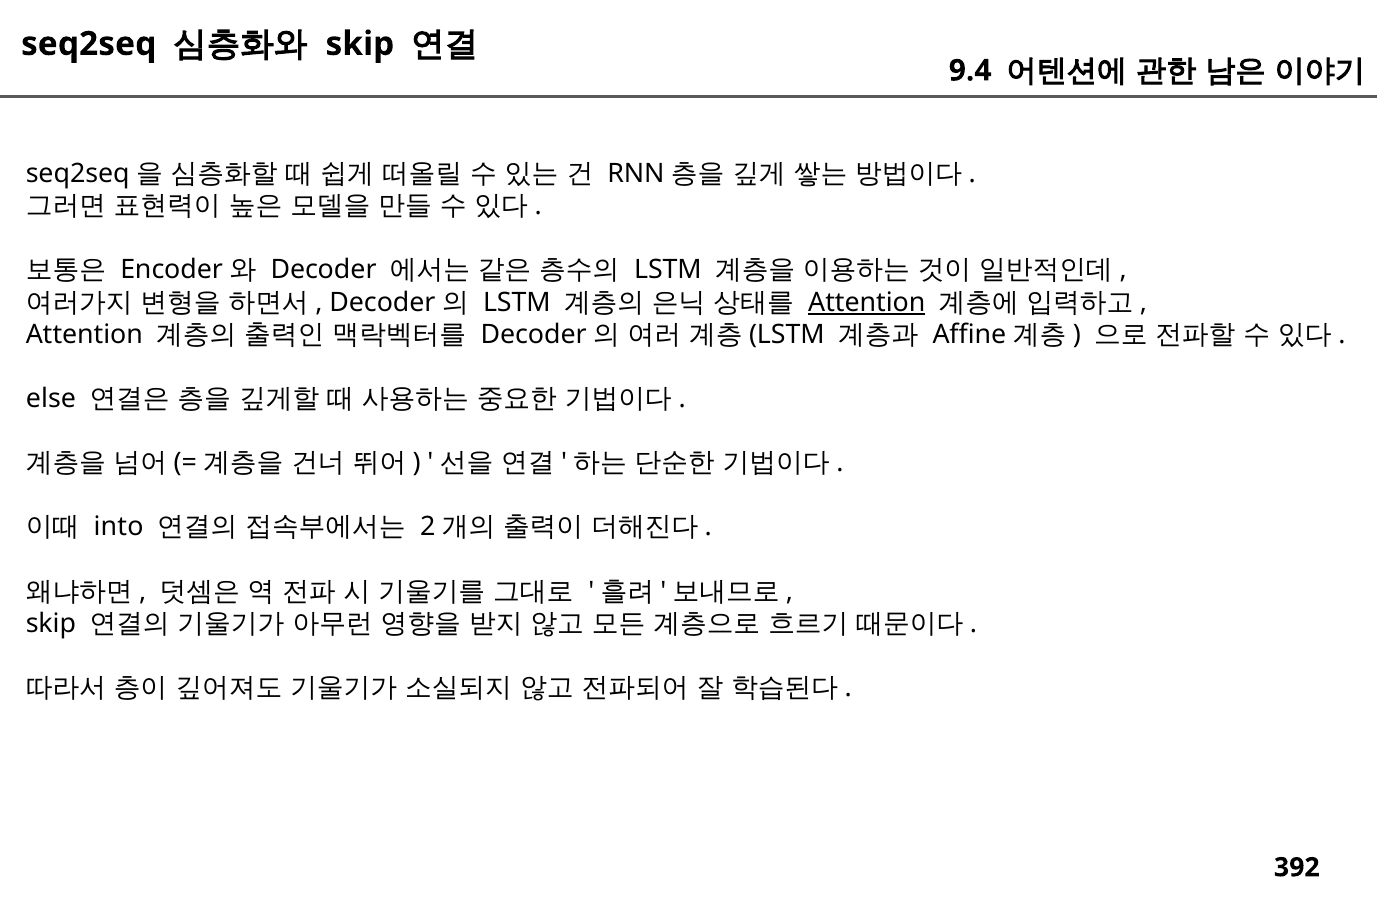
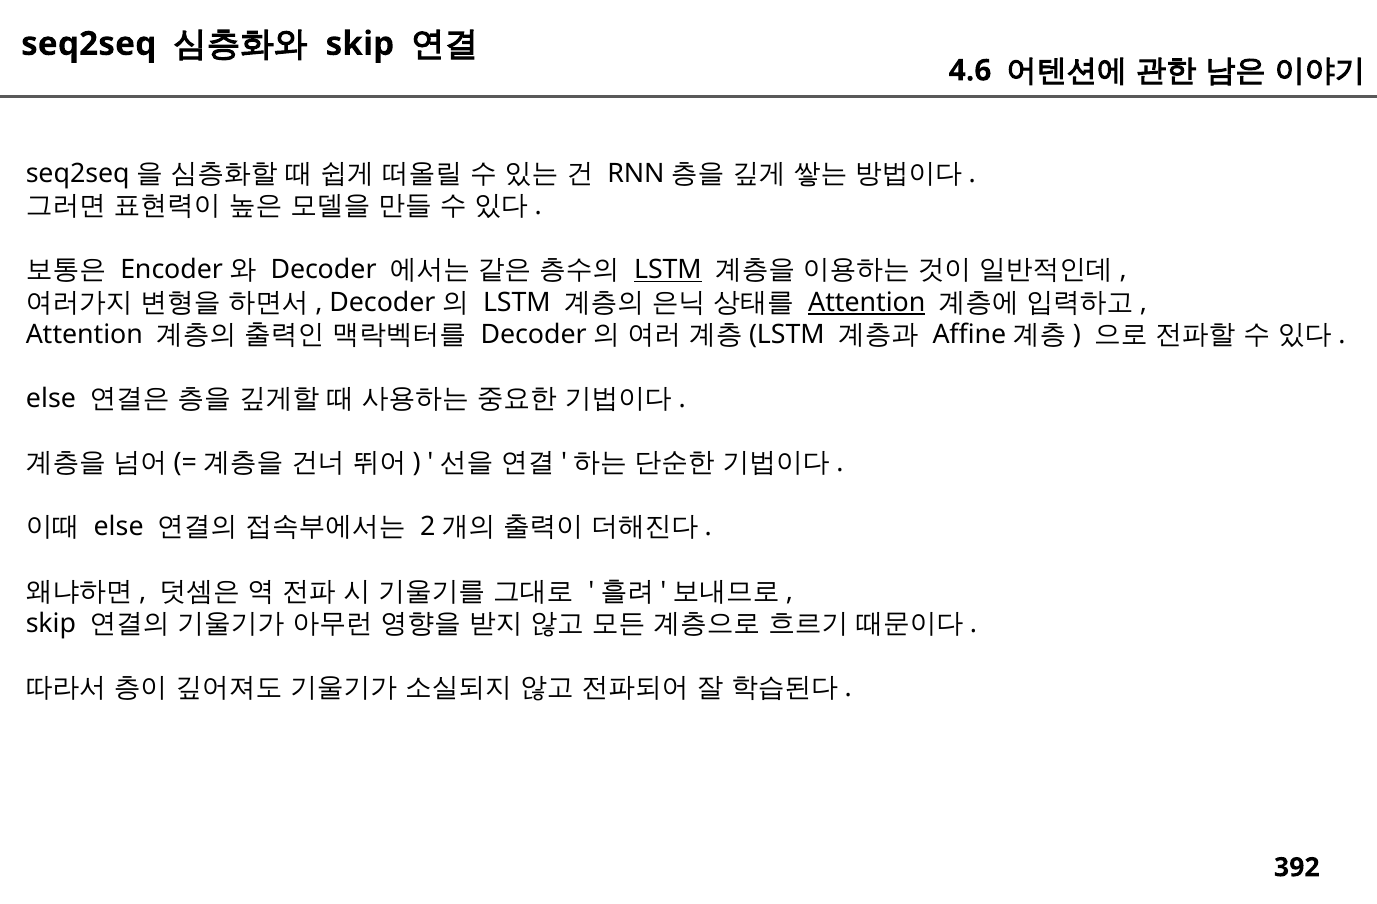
9.4: 9.4 -> 4.6
LSTM at (668, 270) underline: none -> present
into at (119, 527): into -> else
